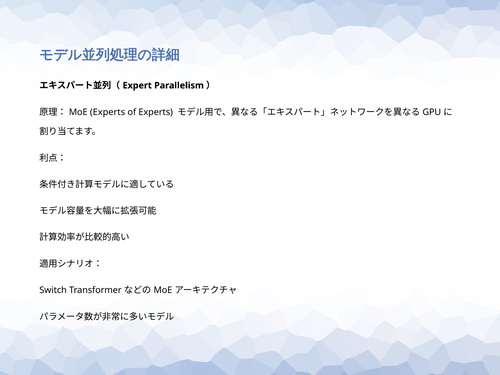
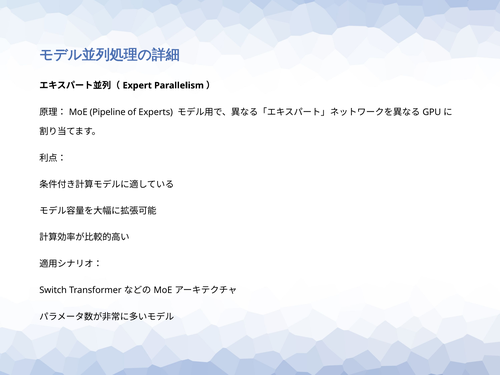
Experts at (108, 112): Experts -> Pipeline
